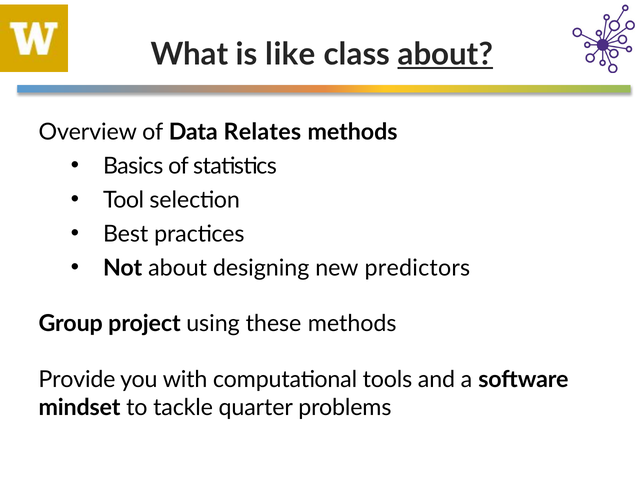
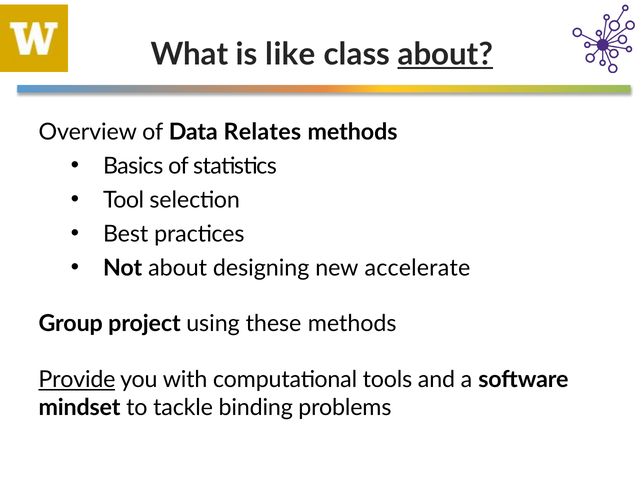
predictors: predictors -> accelerate
Provide underline: none -> present
quarter: quarter -> binding
